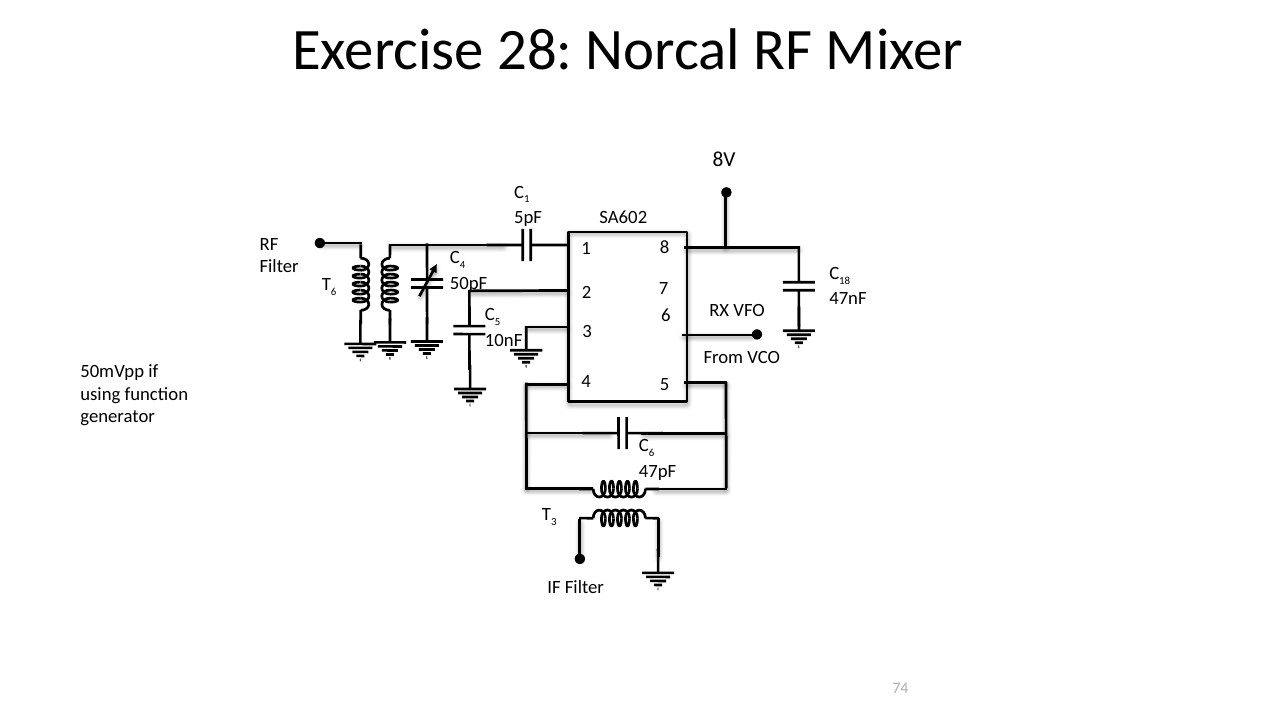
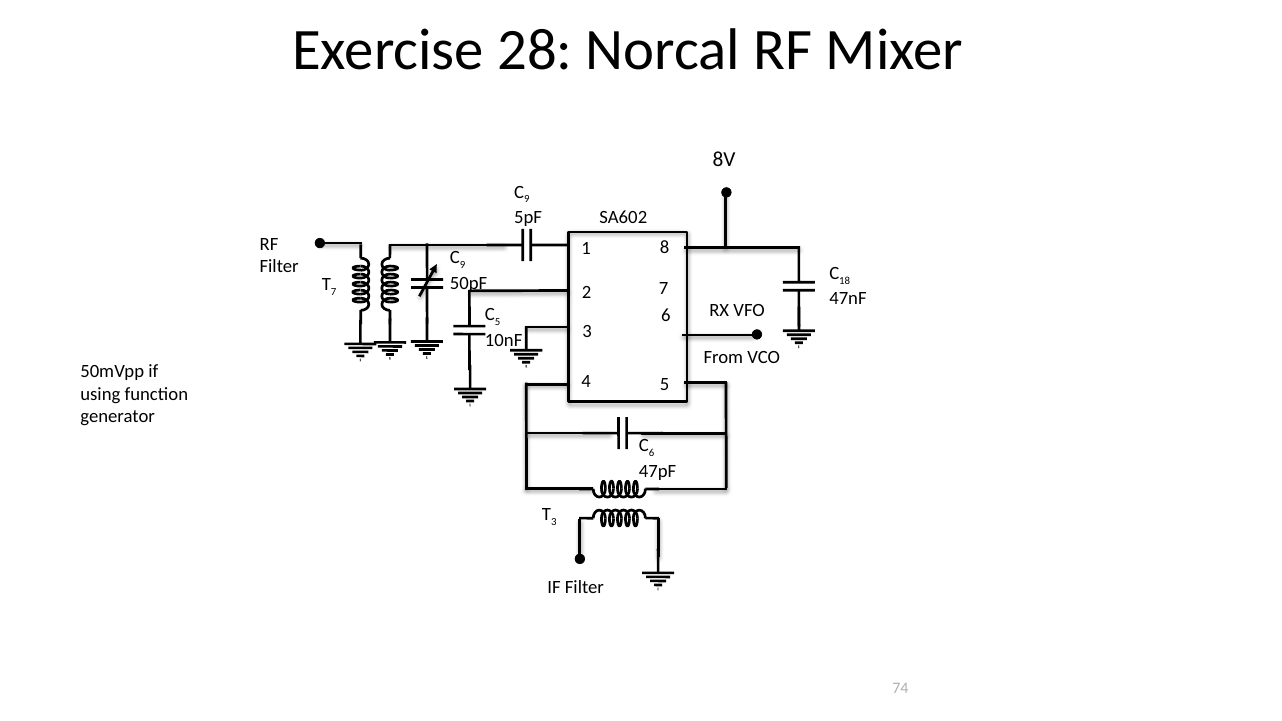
1 at (527, 199): 1 -> 9
4 at (462, 265): 4 -> 9
6 at (334, 292): 6 -> 7
